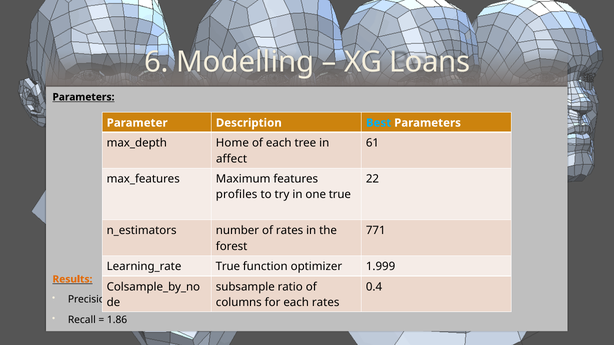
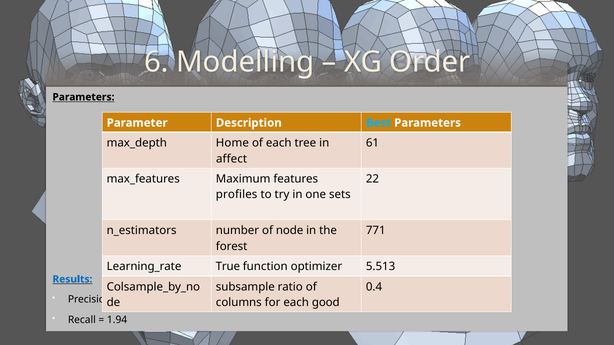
Loans: Loans -> Order
one true: true -> sets
of rates: rates -> node
1.999: 1.999 -> 5.513
Results colour: orange -> blue
each rates: rates -> good
1.86: 1.86 -> 1.94
